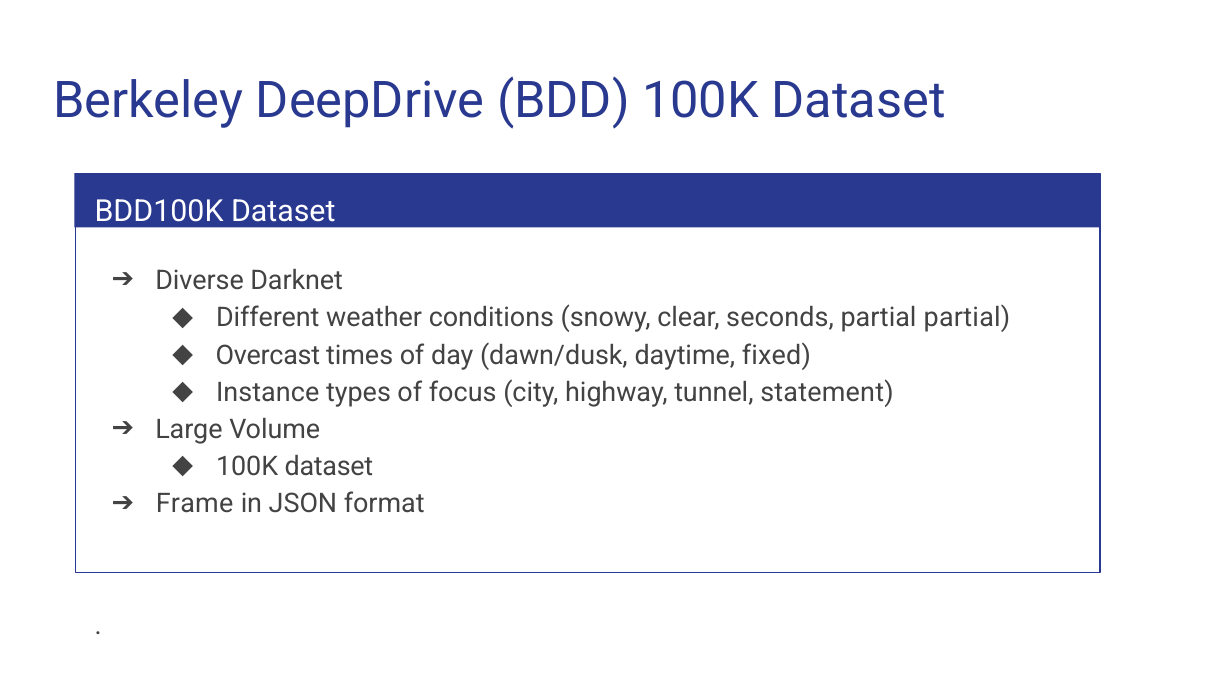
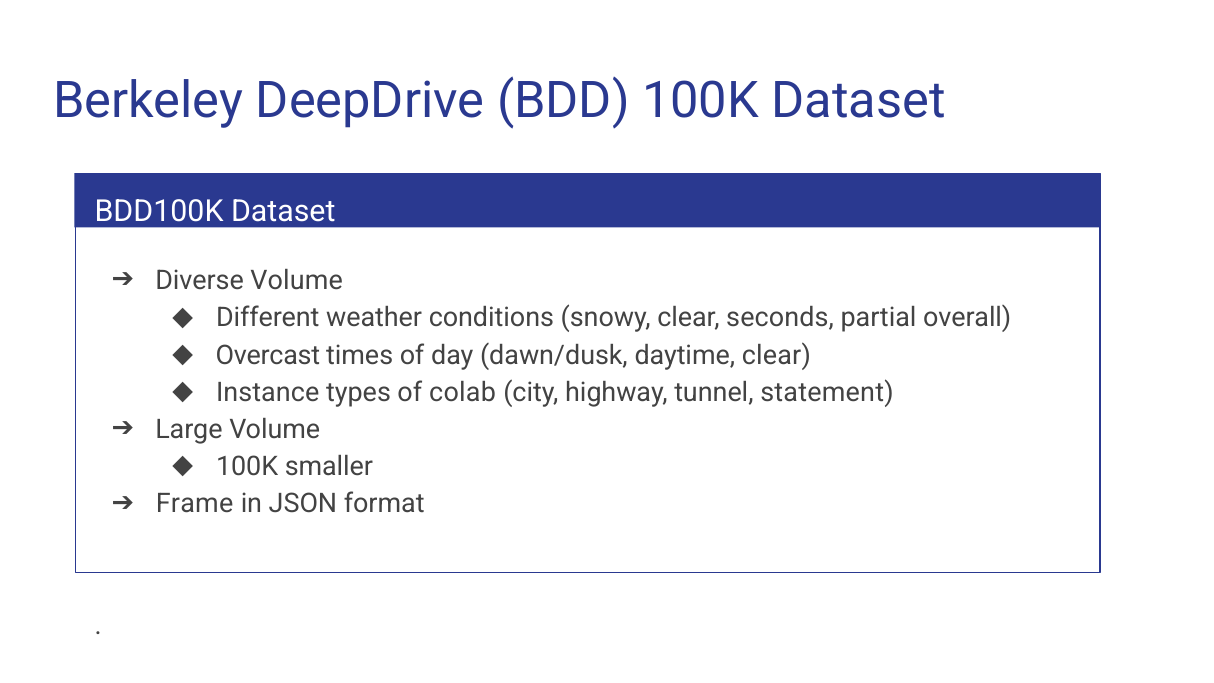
Diverse Darknet: Darknet -> Volume
partial partial: partial -> overall
daytime fixed: fixed -> clear
focus: focus -> colab
dataset at (329, 467): dataset -> smaller
